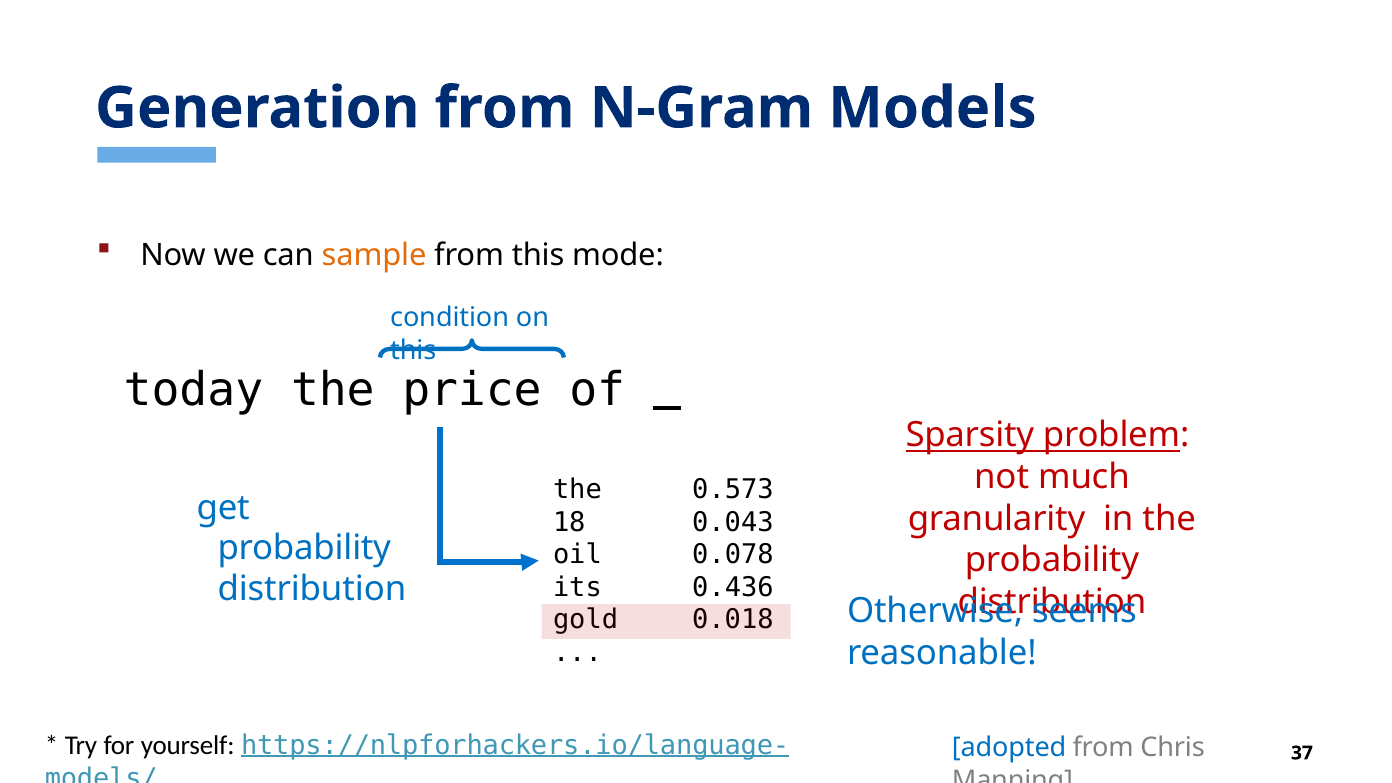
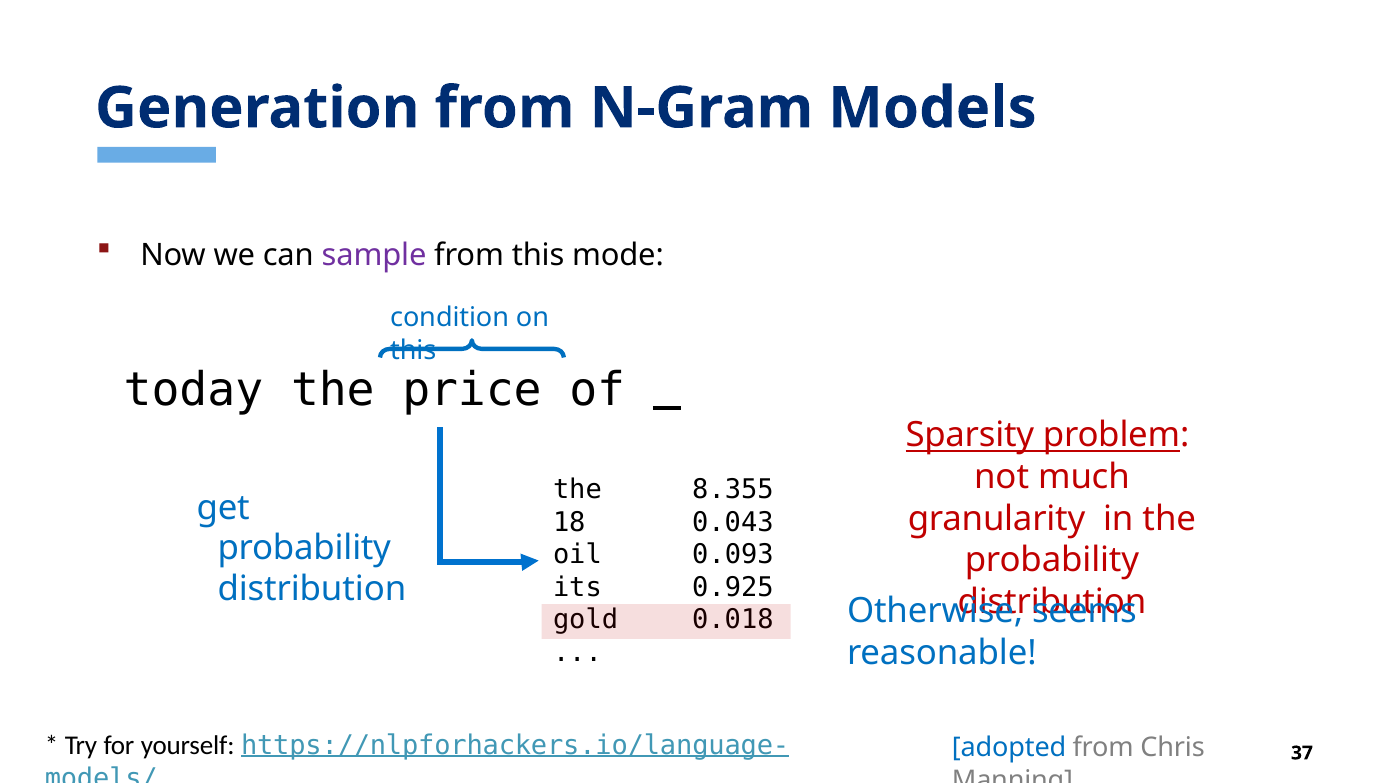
sample colour: orange -> purple
0.573: 0.573 -> 8.355
0.078: 0.078 -> 0.093
0.436: 0.436 -> 0.925
